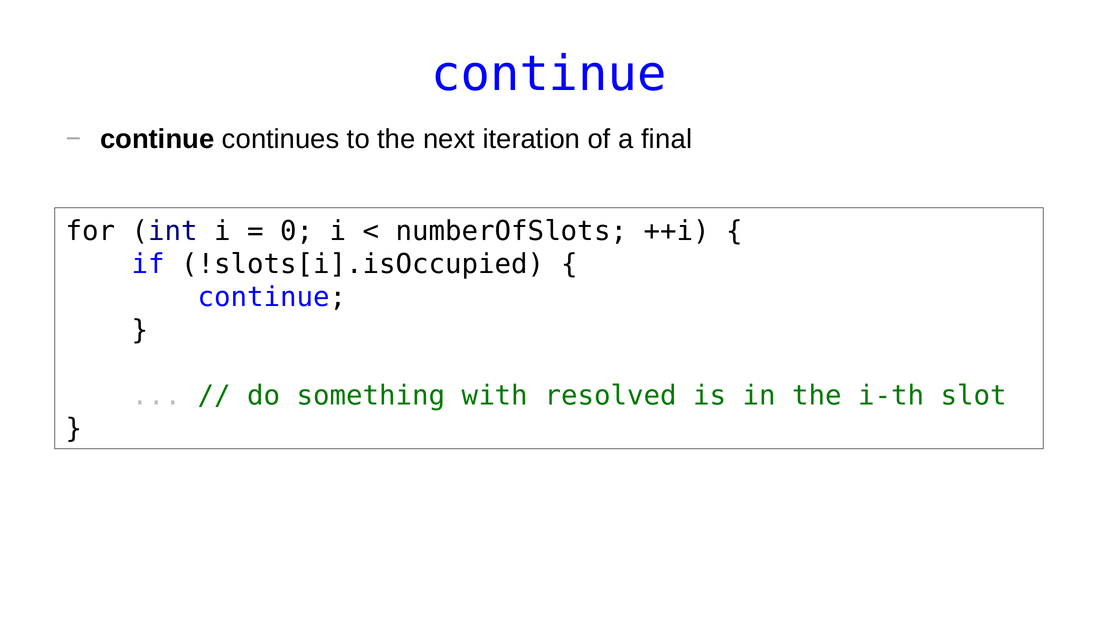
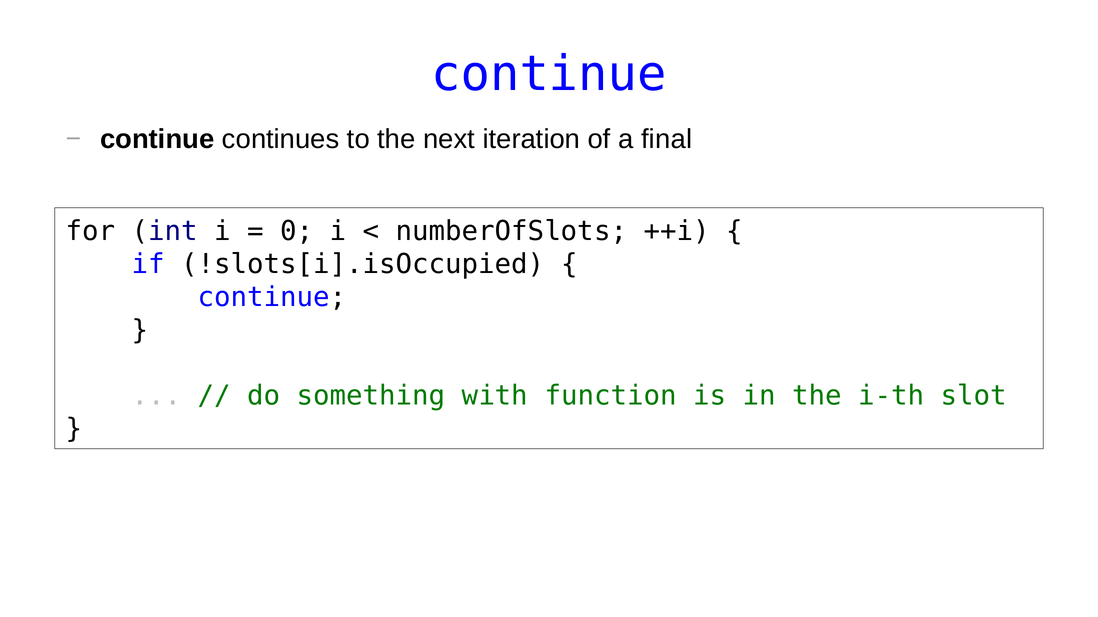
resolved: resolved -> function
